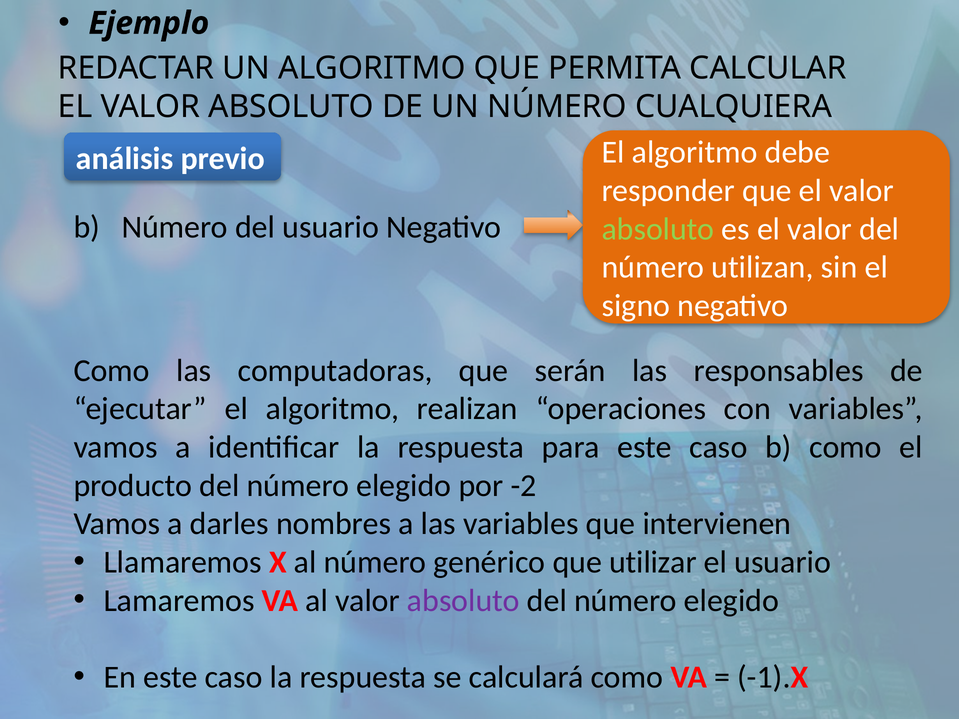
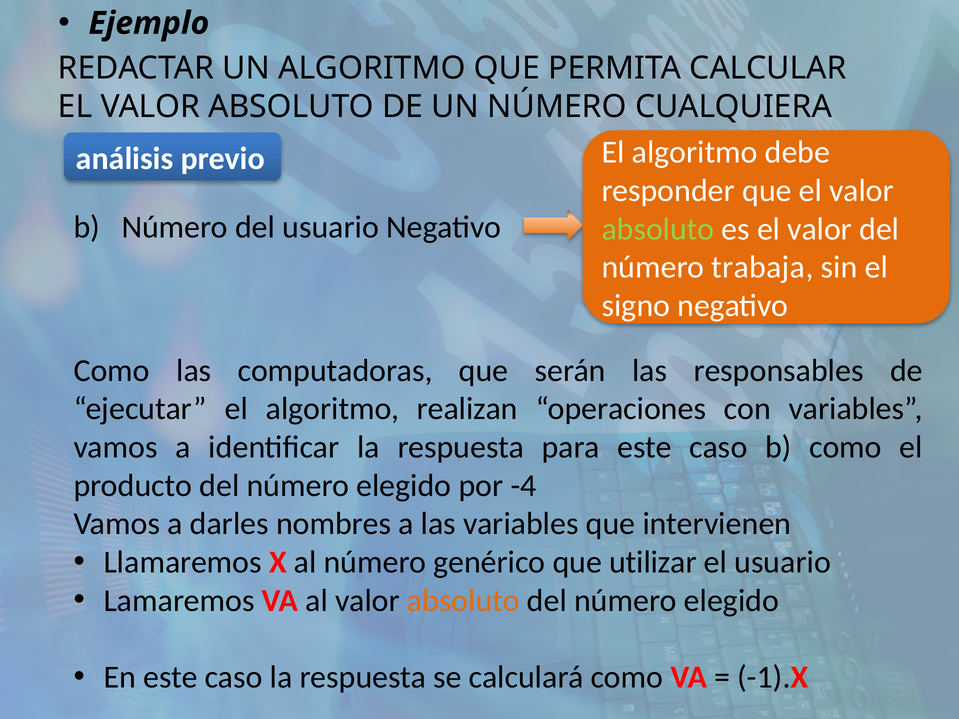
utilizan: utilizan -> trabaja
-2: -2 -> -4
absoluto at (463, 601) colour: purple -> orange
